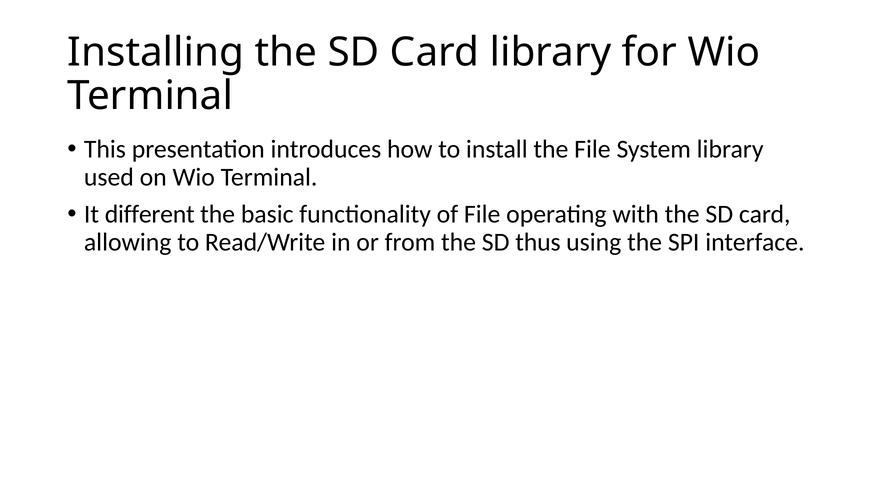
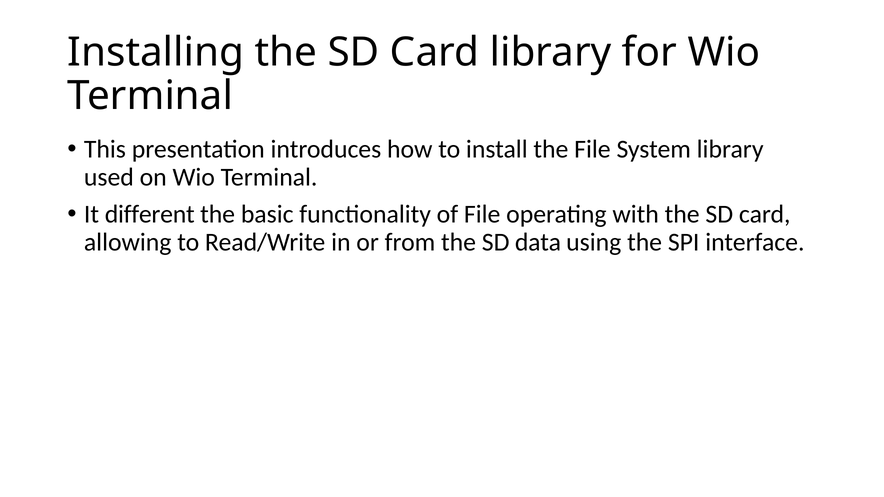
thus: thus -> data
